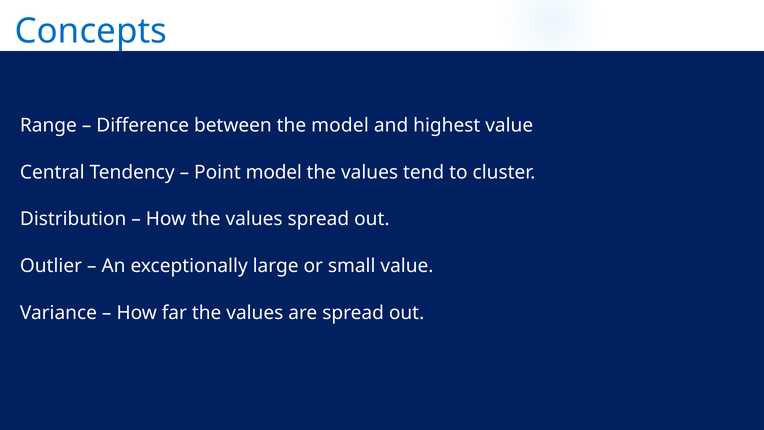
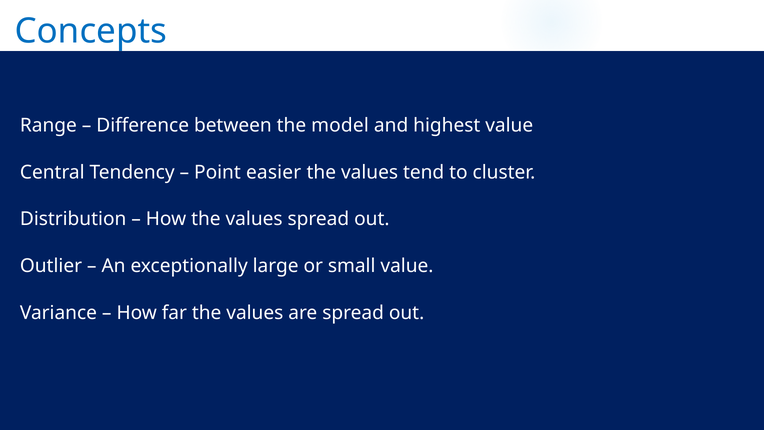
Point model: model -> easier
